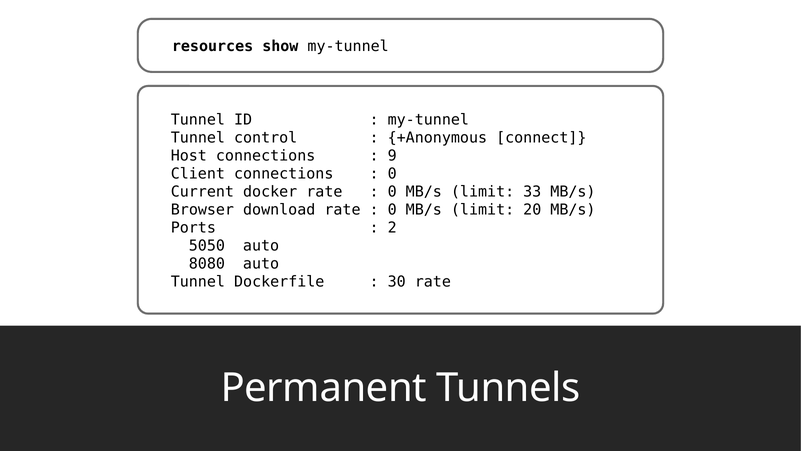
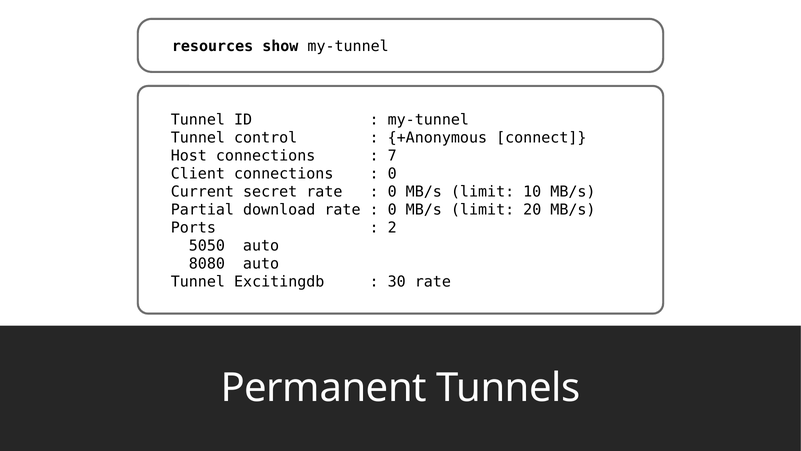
9: 9 -> 7
docker: docker -> secret
33: 33 -> 10
Browser: Browser -> Partial
Dockerfile: Dockerfile -> Excitingdb
